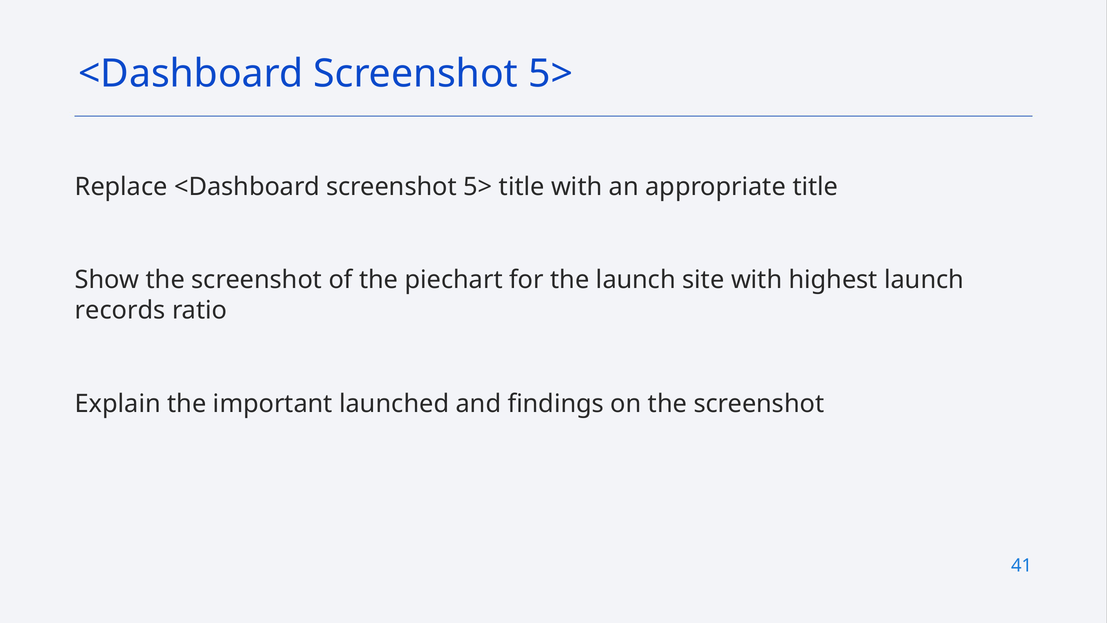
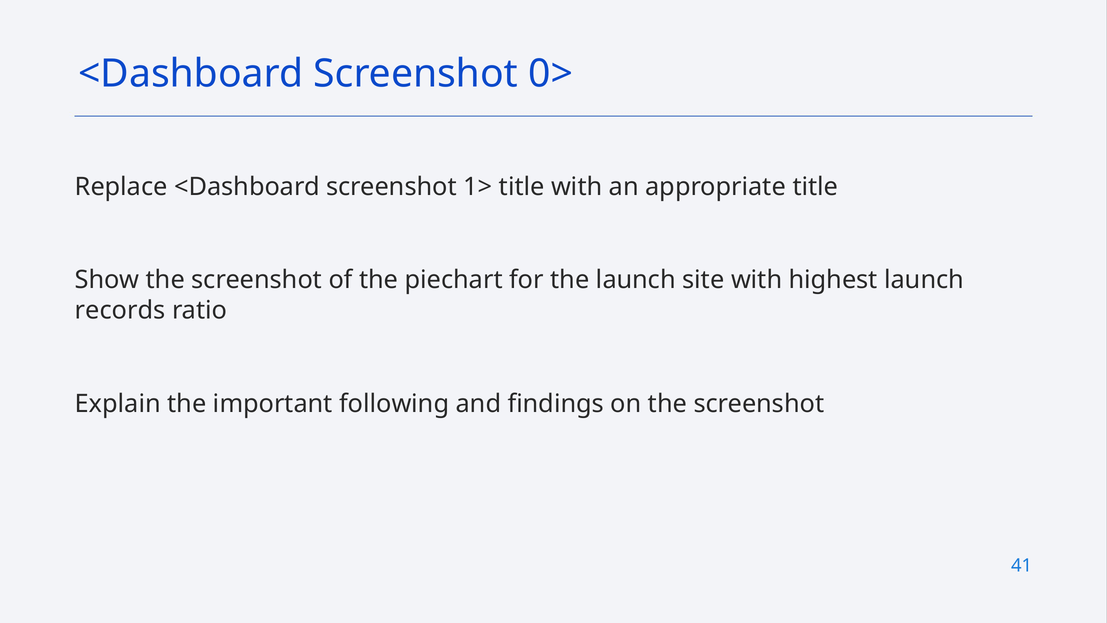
5> at (551, 74): 5> -> 0>
Replace <Dashboard screenshot 5>: 5> -> 1>
launched: launched -> following
